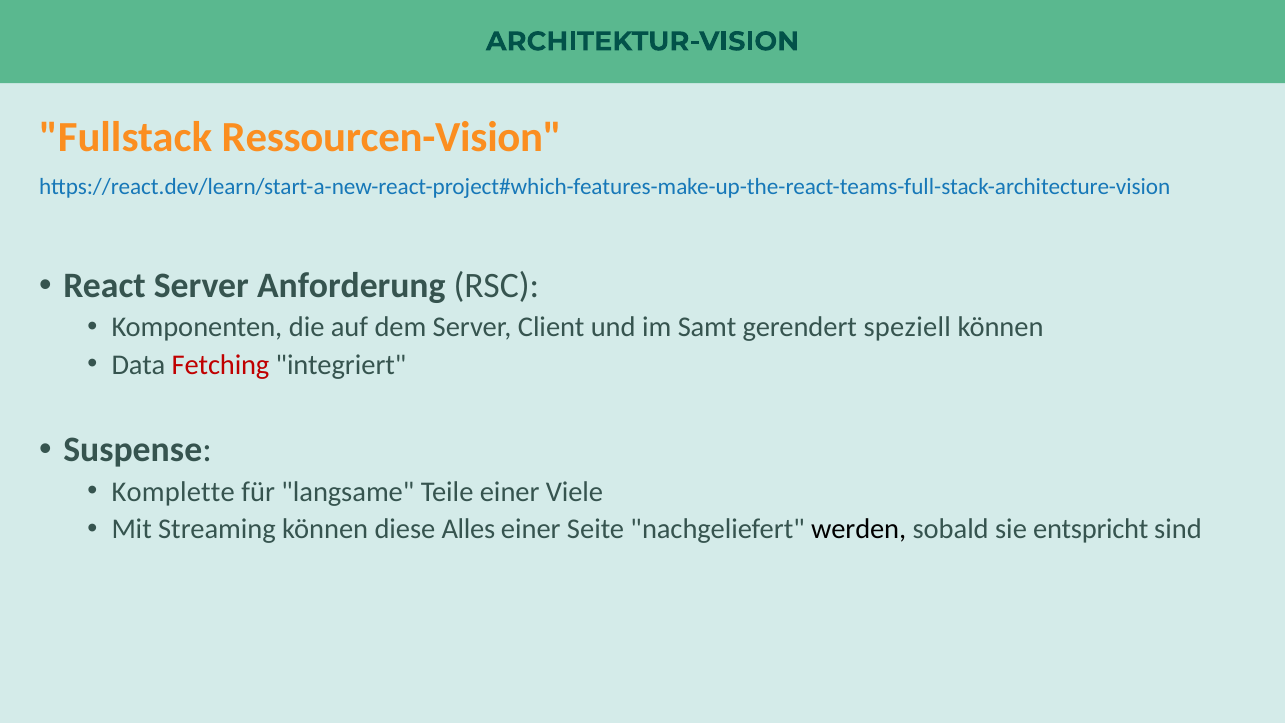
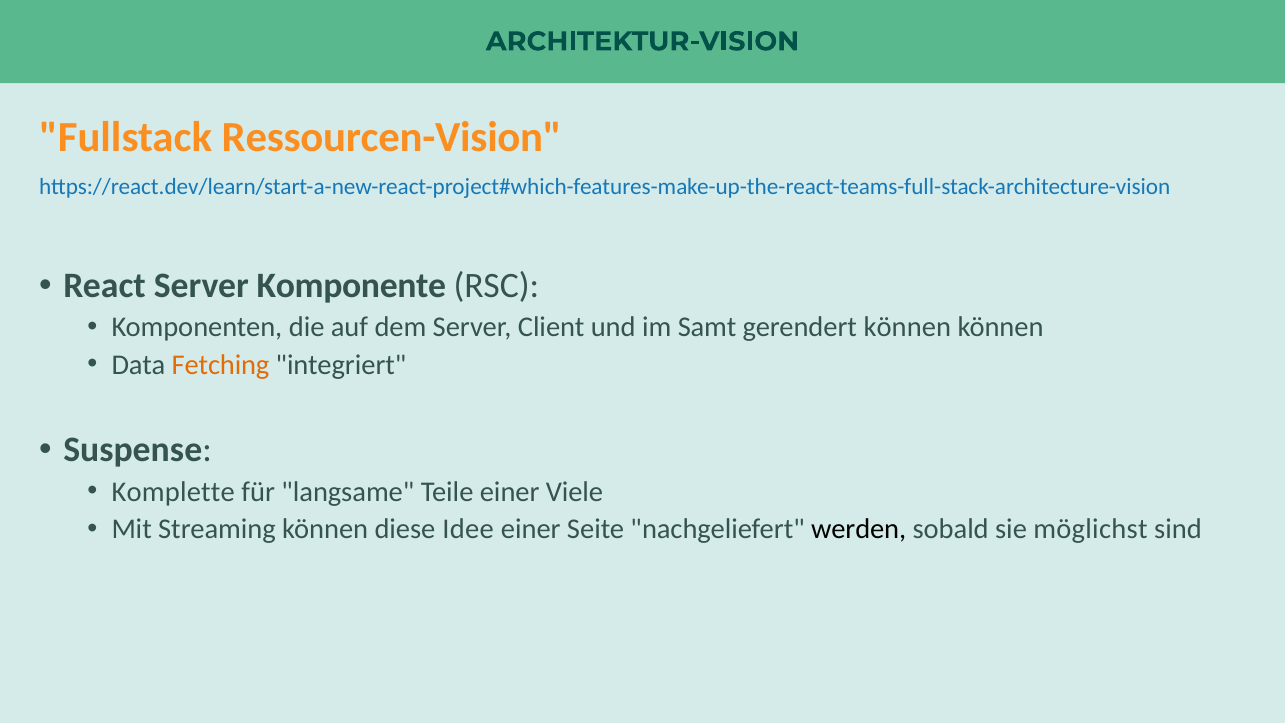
Anforderung: Anforderung -> Komponente
gerendert speziell: speziell -> können
Fetching colour: red -> orange
Alles: Alles -> Idee
entspricht: entspricht -> möglichst
